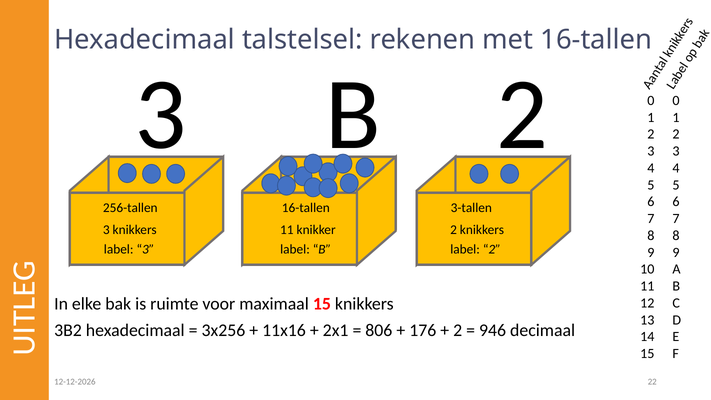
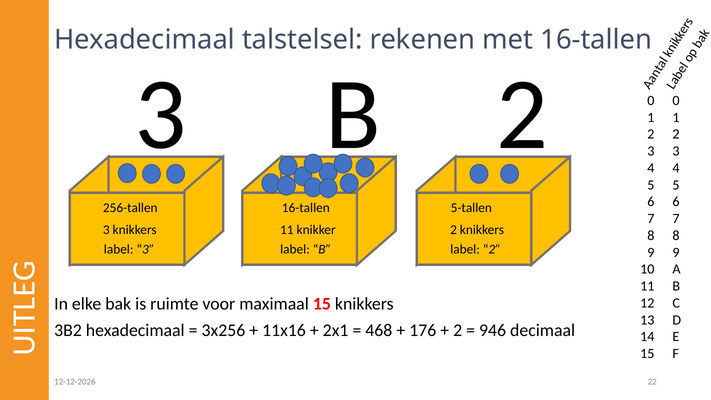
3-tallen: 3-tallen -> 5-tallen
806: 806 -> 468
